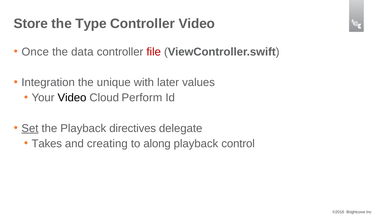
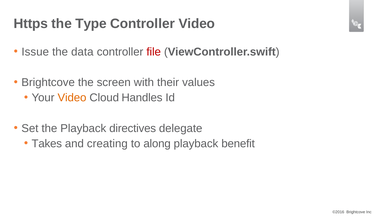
Store: Store -> Https
Once: Once -> Issue
Integration at (48, 82): Integration -> Brightcove
unique: unique -> screen
later: later -> their
Video at (72, 98) colour: black -> orange
Perform: Perform -> Handles
Set underline: present -> none
control: control -> benefit
